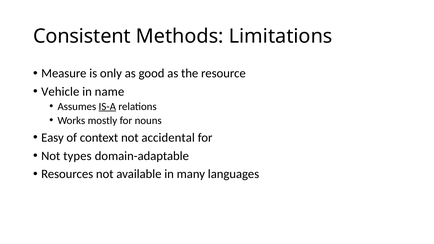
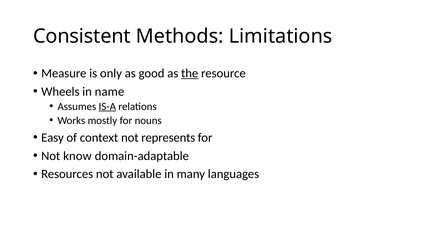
the underline: none -> present
Vehicle: Vehicle -> Wheels
accidental: accidental -> represents
types: types -> know
